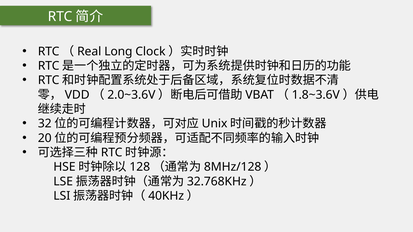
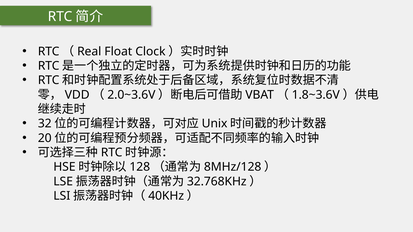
Long: Long -> Float
